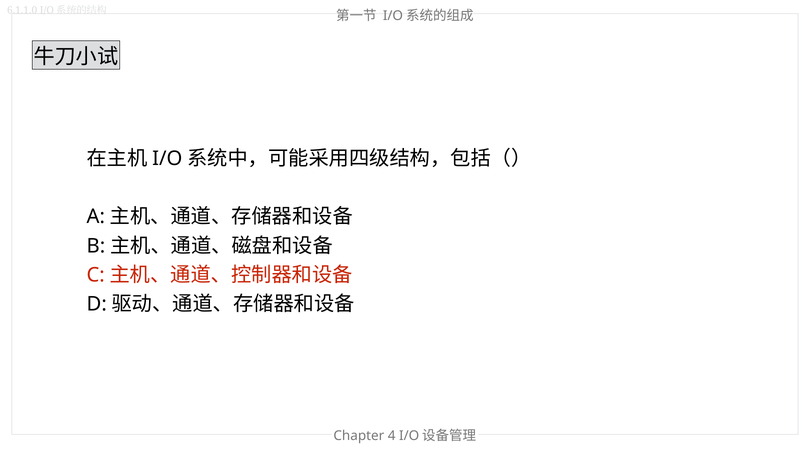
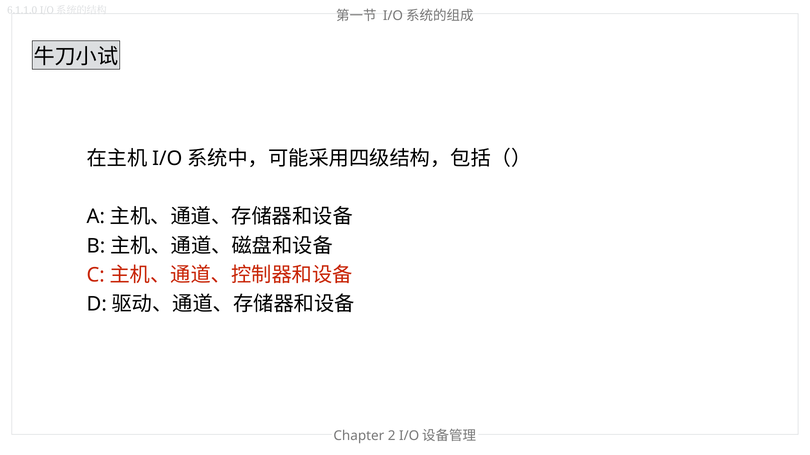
4: 4 -> 2
